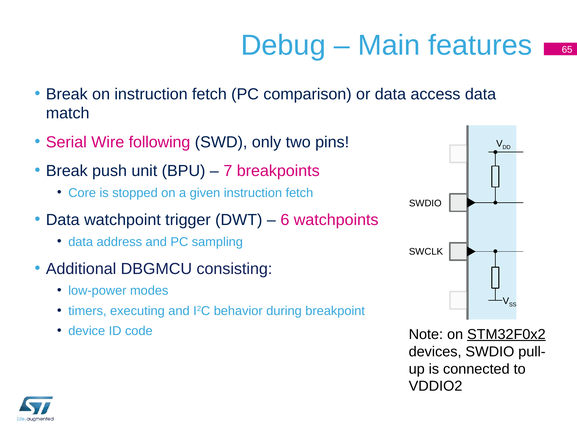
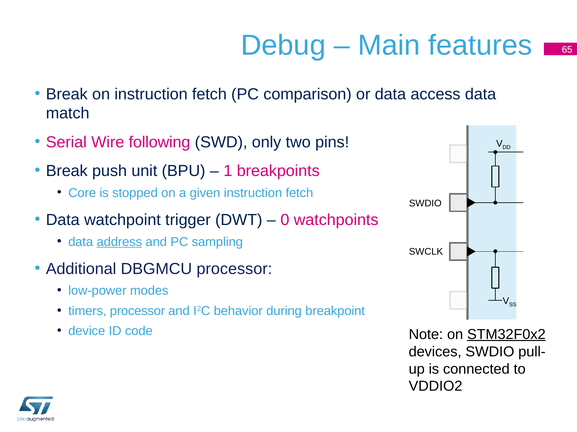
7: 7 -> 1
6: 6 -> 0
address underline: none -> present
DBGMCU consisting: consisting -> processor
timers executing: executing -> processor
